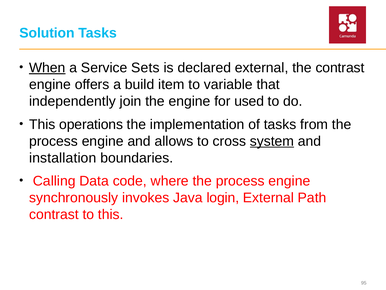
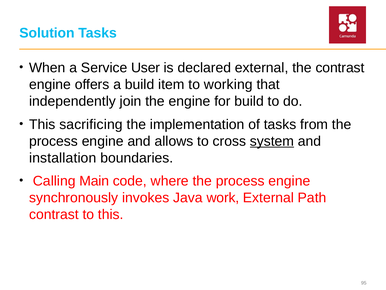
When underline: present -> none
Sets: Sets -> User
variable: variable -> working
for used: used -> build
operations: operations -> sacrificing
Data: Data -> Main
login: login -> work
